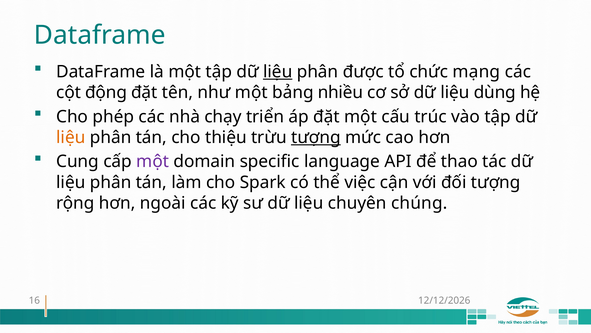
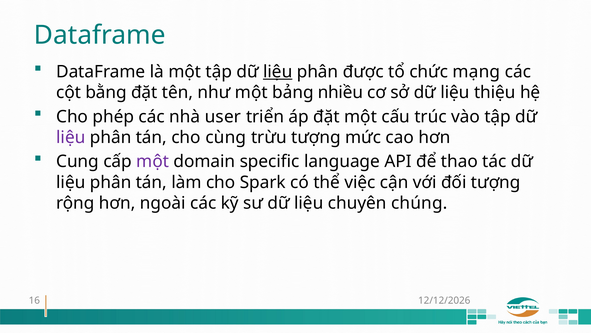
động: động -> bằng
dùng: dùng -> thiệu
chạy: chạy -> user
liệu at (71, 137) colour: orange -> purple
thiệu: thiệu -> cùng
tượng at (316, 137) underline: present -> none
